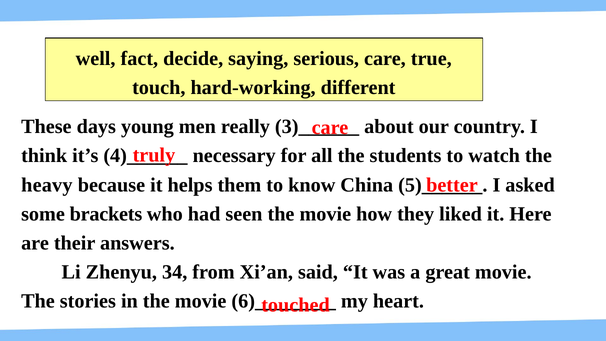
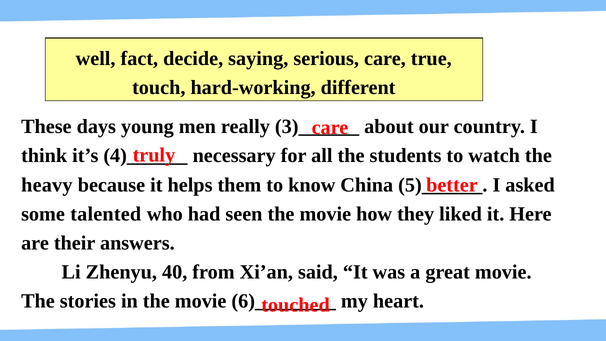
brackets: brackets -> talented
34: 34 -> 40
